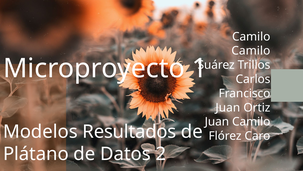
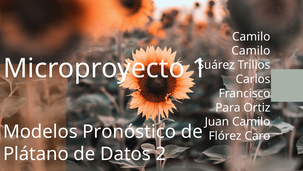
Juan at (228, 107): Juan -> Para
Resultados: Resultados -> Pronóstico
